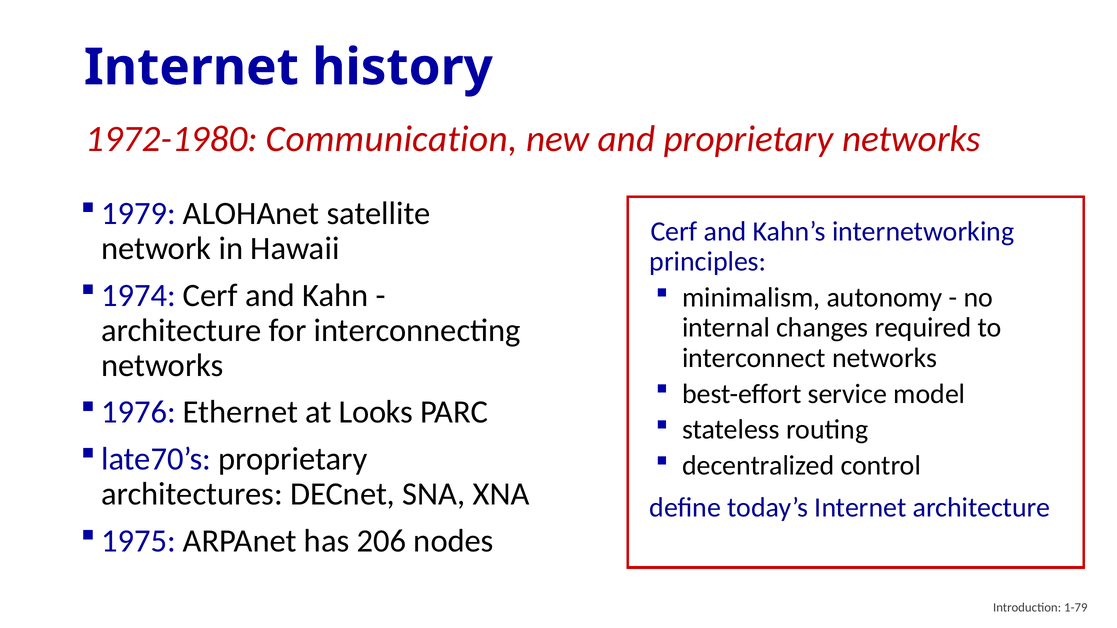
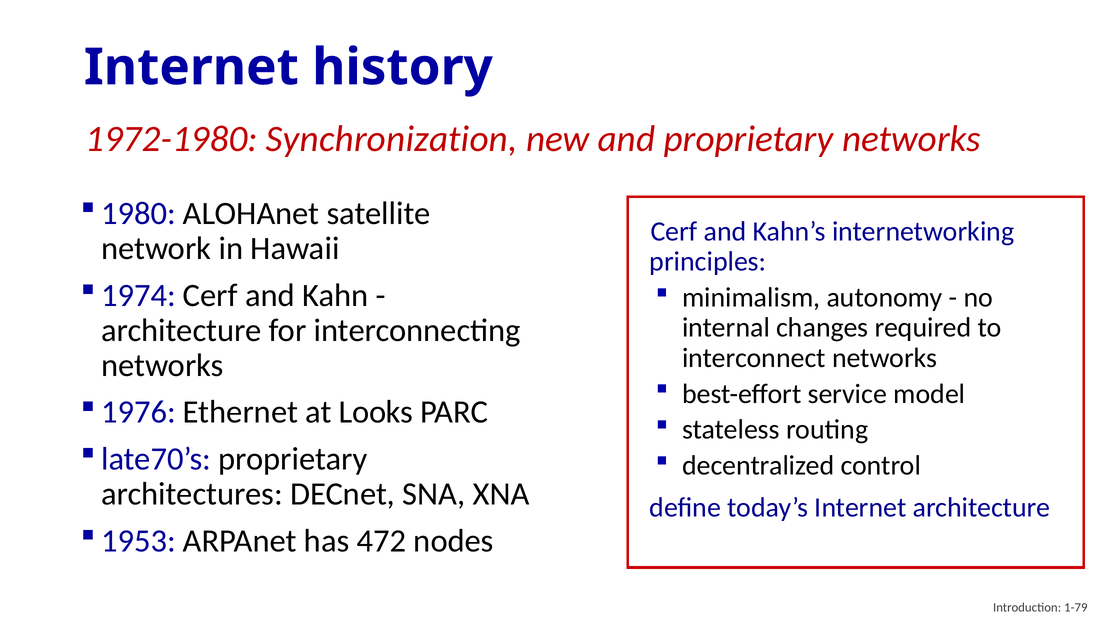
Communication: Communication -> Synchronization
1979: 1979 -> 1980
1975: 1975 -> 1953
206: 206 -> 472
